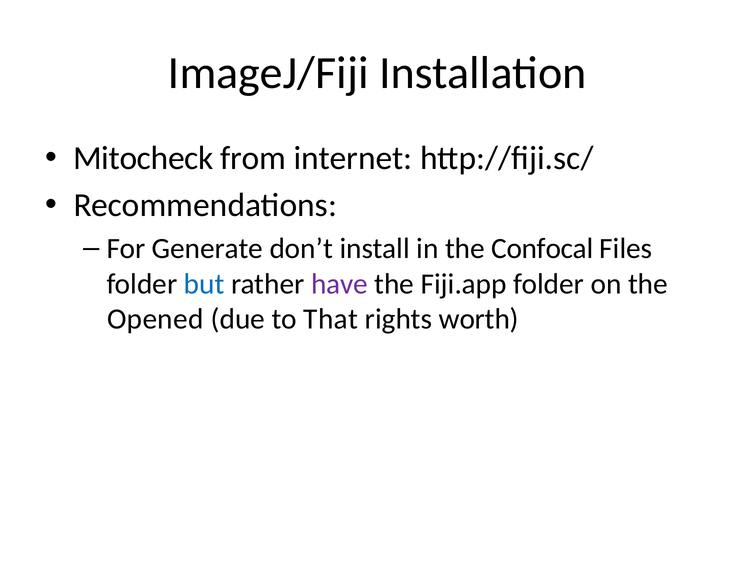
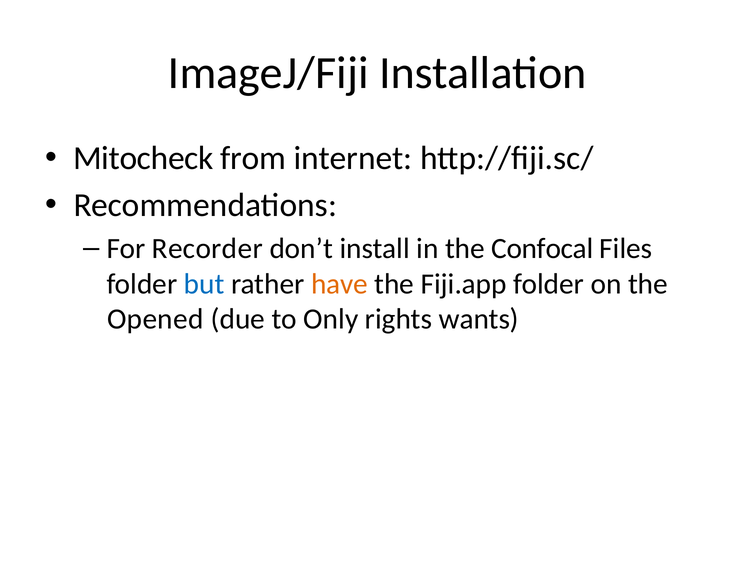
Generate: Generate -> Recorder
have colour: purple -> orange
That: That -> Only
worth: worth -> wants
